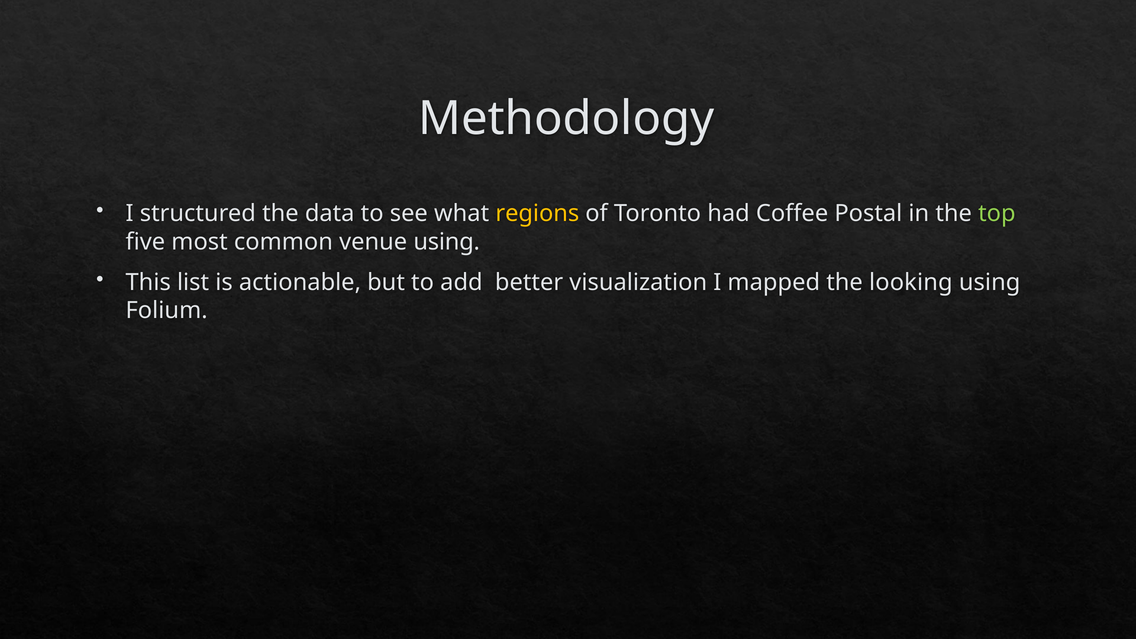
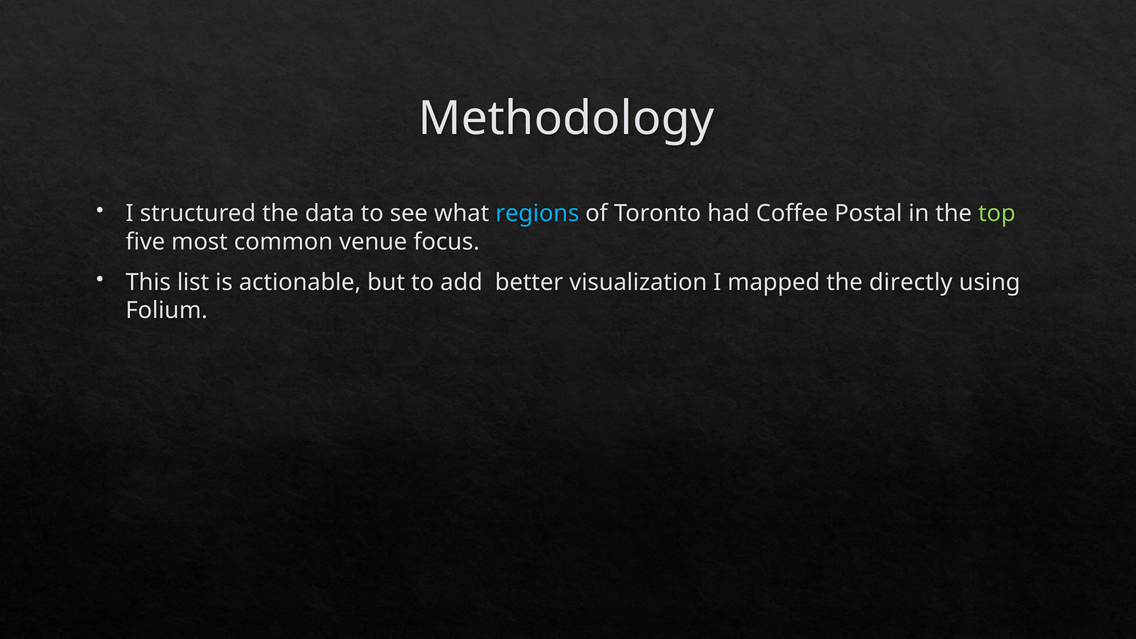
regions colour: yellow -> light blue
venue using: using -> focus
looking: looking -> directly
